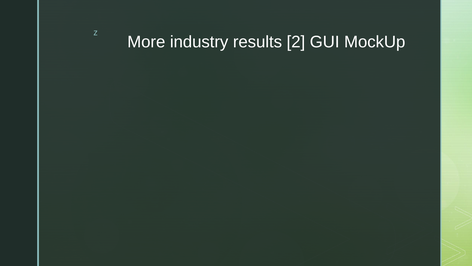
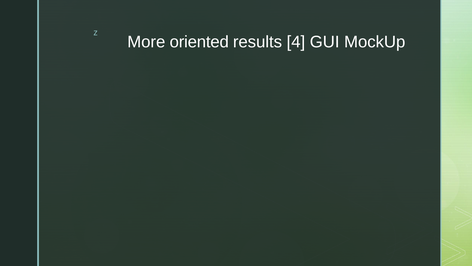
industry: industry -> oriented
2: 2 -> 4
